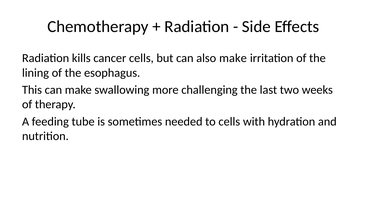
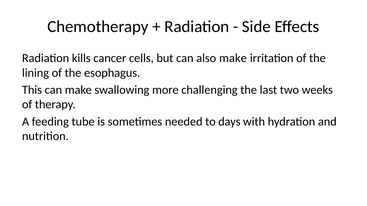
to cells: cells -> days
